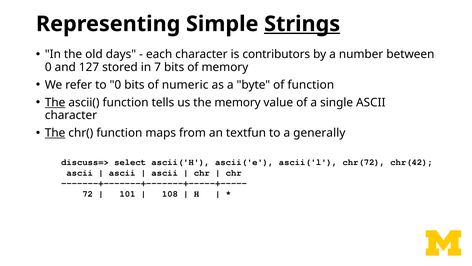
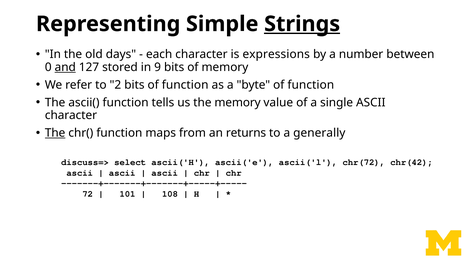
contributors: contributors -> expressions
and underline: none -> present
7: 7 -> 9
to 0: 0 -> 2
bits of numeric: numeric -> function
The at (55, 102) underline: present -> none
textfun: textfun -> returns
